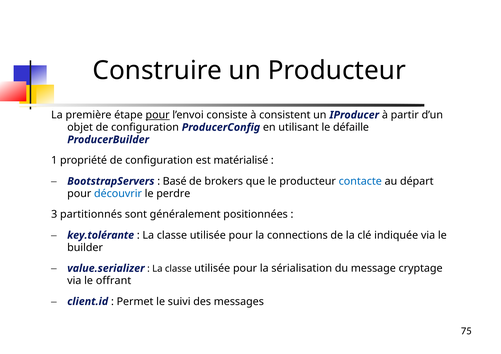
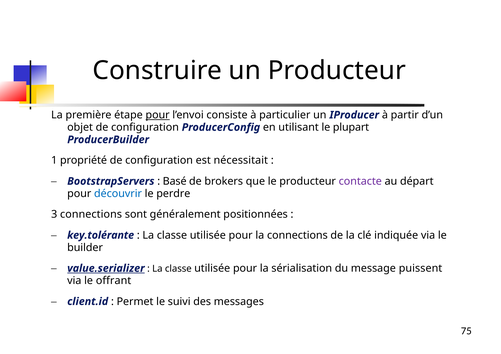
consistent: consistent -> particulier
défaille: défaille -> plupart
matérialisé: matérialisé -> nécessitait
contacte colour: blue -> purple
3 partitionnés: partitionnés -> connections
value.serializer underline: none -> present
cryptage: cryptage -> puissent
